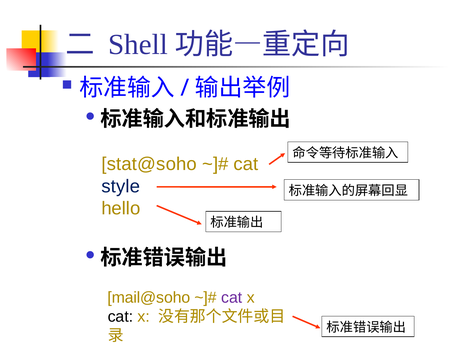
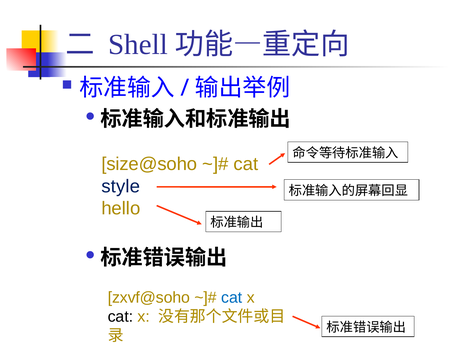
stat@soho: stat@soho -> size@soho
mail@soho: mail@soho -> zxvf@soho
cat at (232, 298) colour: purple -> blue
